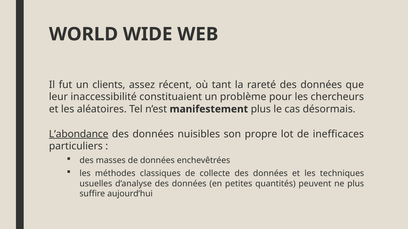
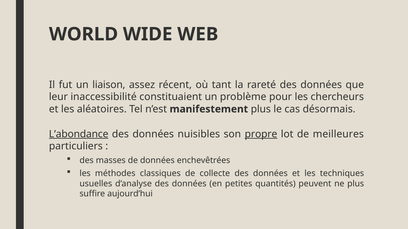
clients: clients -> liaison
propre underline: none -> present
inefficaces: inefficaces -> meilleures
